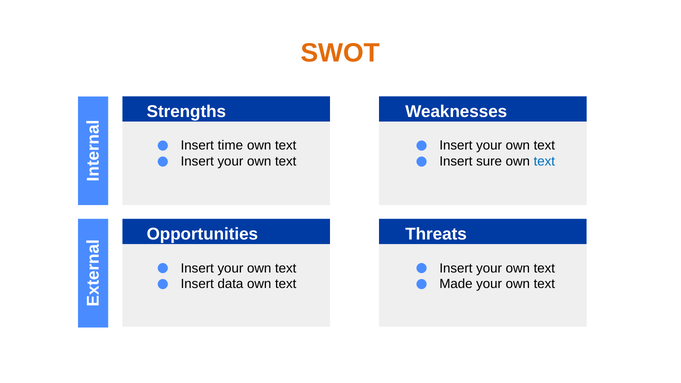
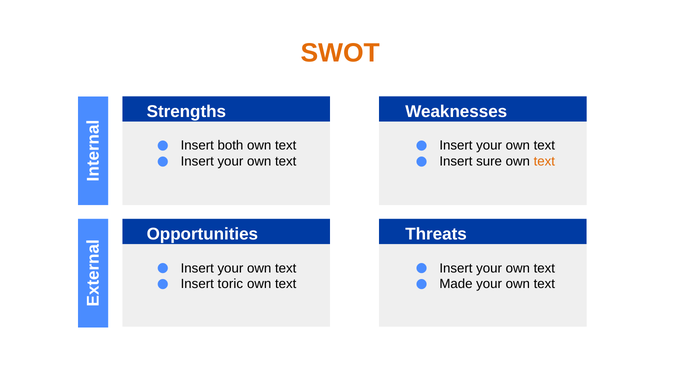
time: time -> both
text at (544, 161) colour: blue -> orange
data: data -> toric
